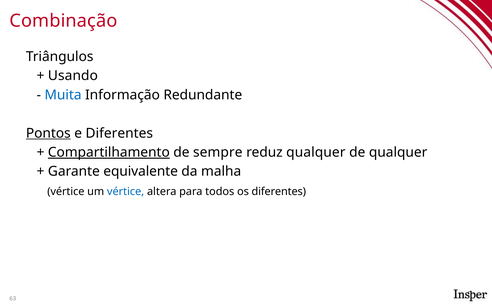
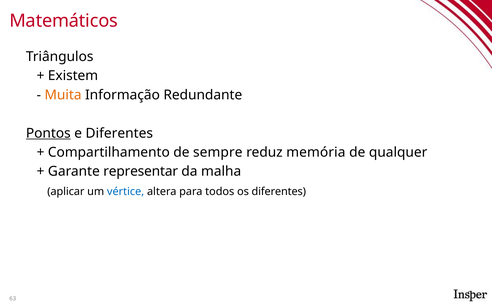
Combinação: Combinação -> Matemáticos
Usando: Usando -> Existem
Muita colour: blue -> orange
Compartilhamento underline: present -> none
reduz qualquer: qualquer -> memória
equivalente: equivalente -> representar
vértice at (66, 192): vértice -> aplicar
